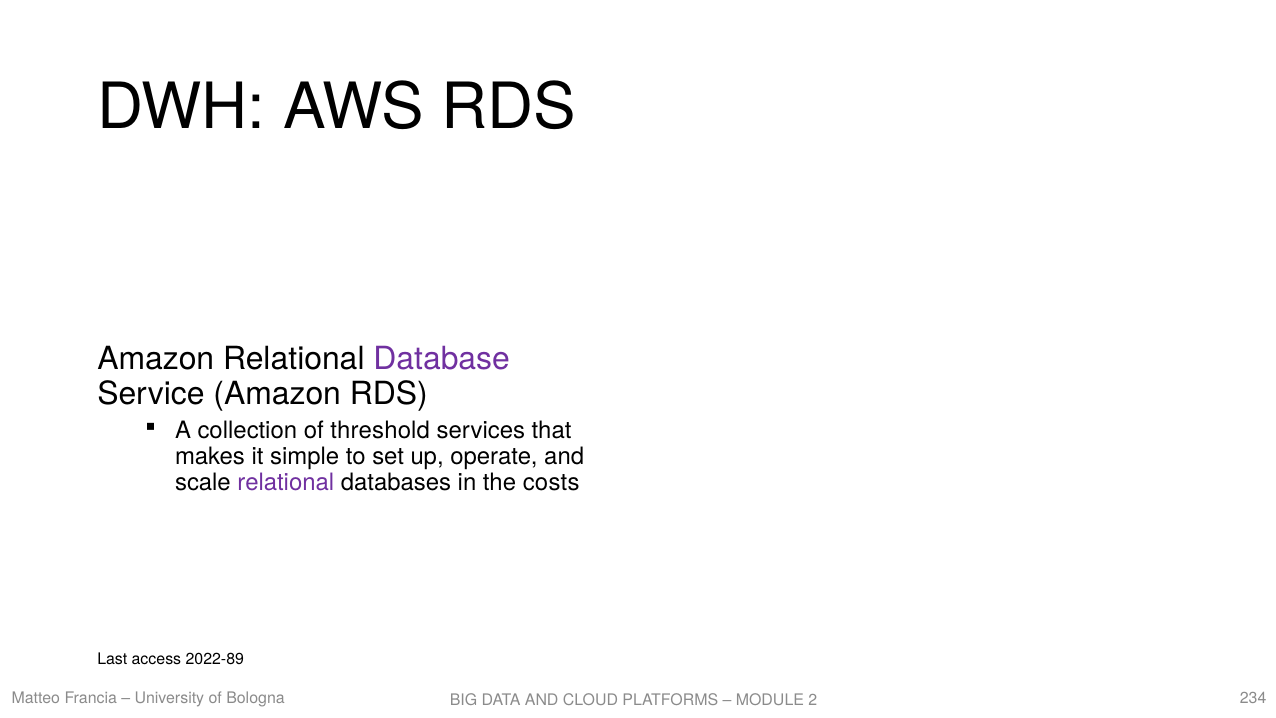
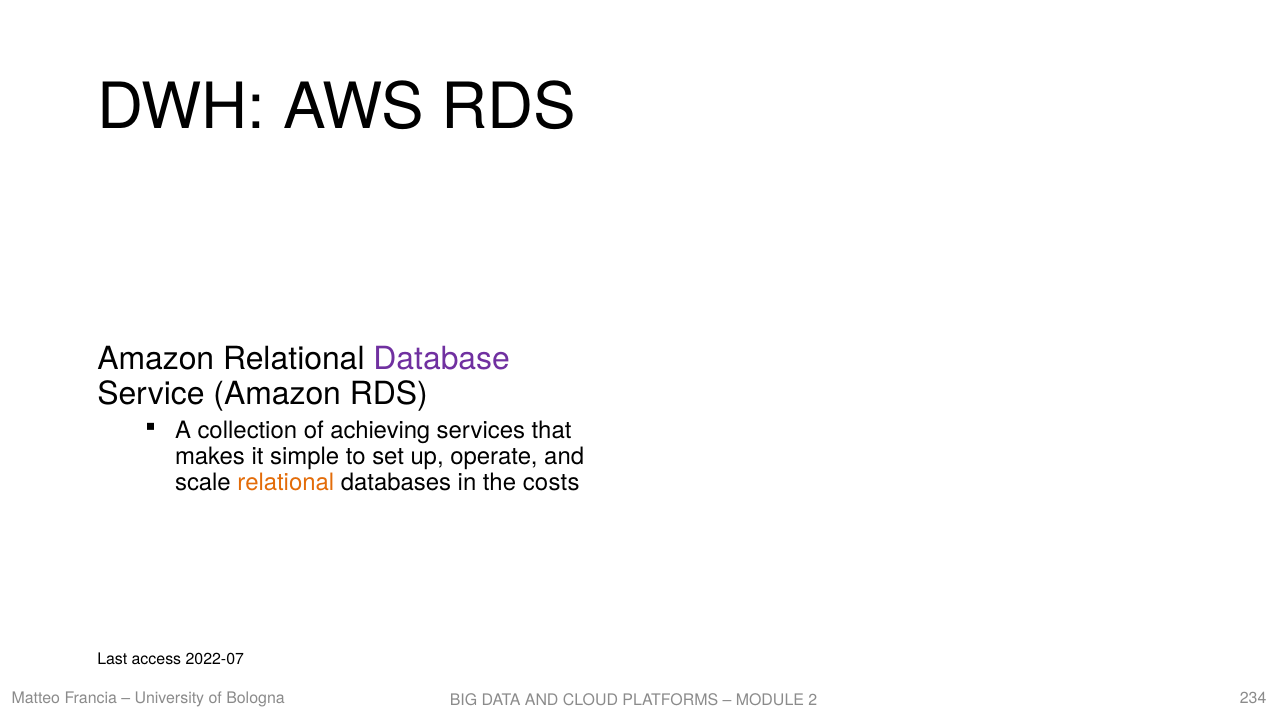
threshold: threshold -> achieving
relational at (286, 482) colour: purple -> orange
2022-89: 2022-89 -> 2022-07
